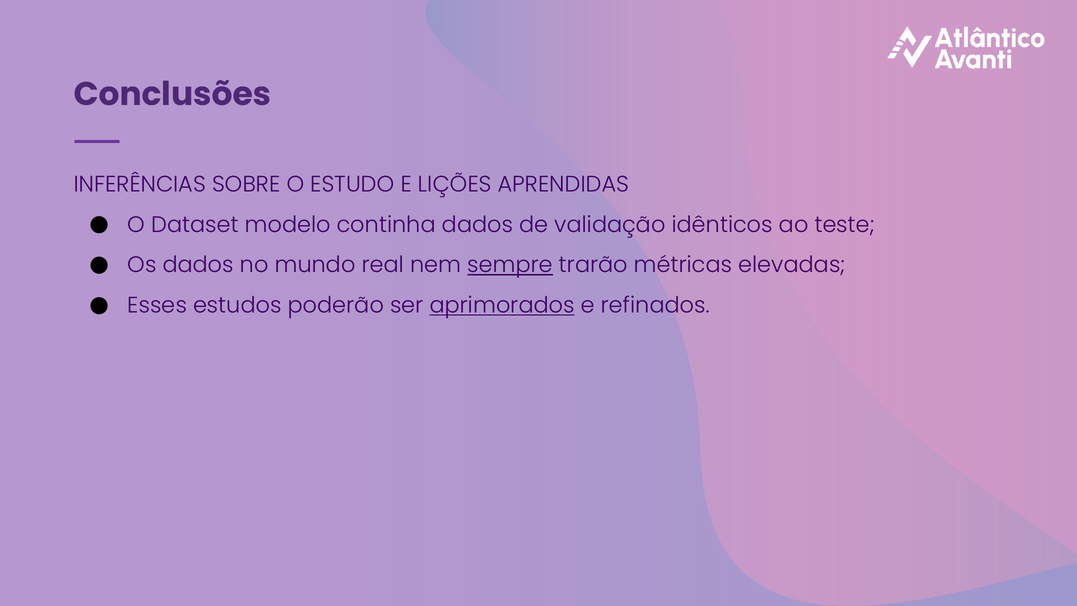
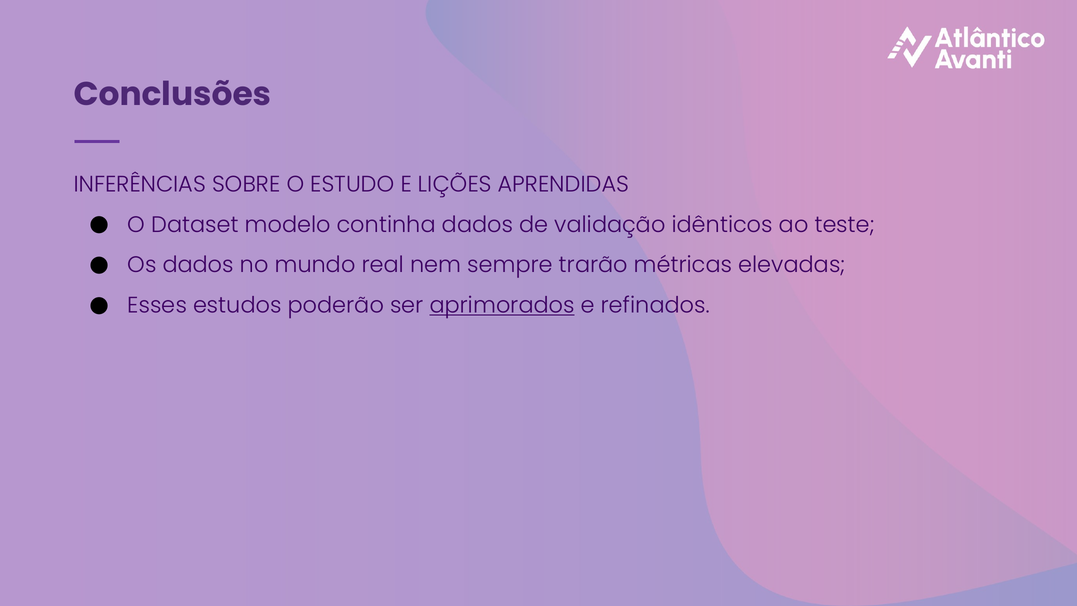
sempre underline: present -> none
